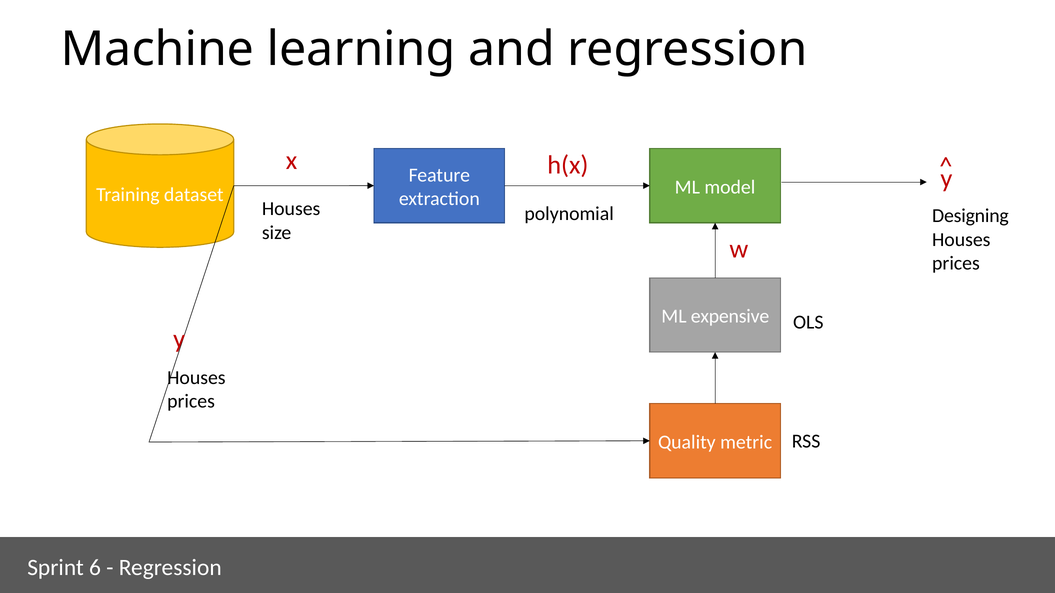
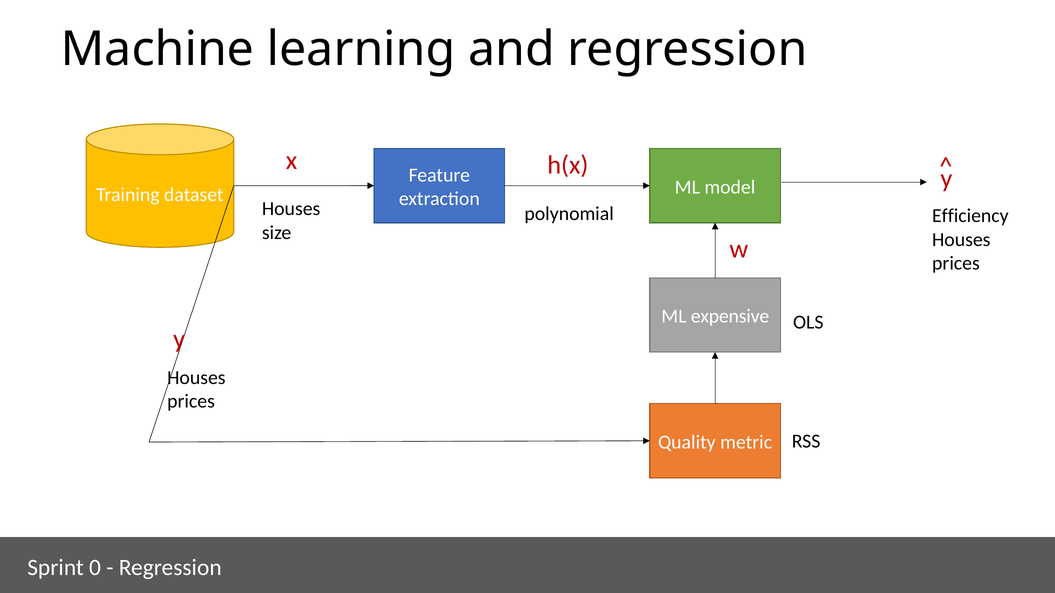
Designing: Designing -> Efficiency
6: 6 -> 0
